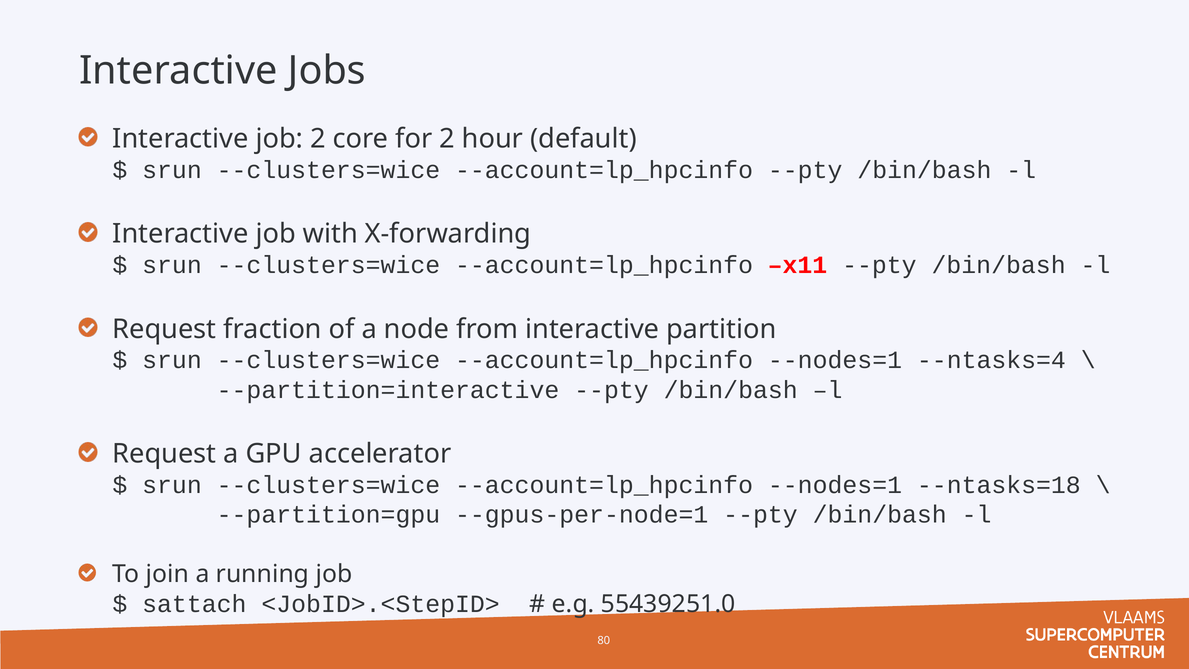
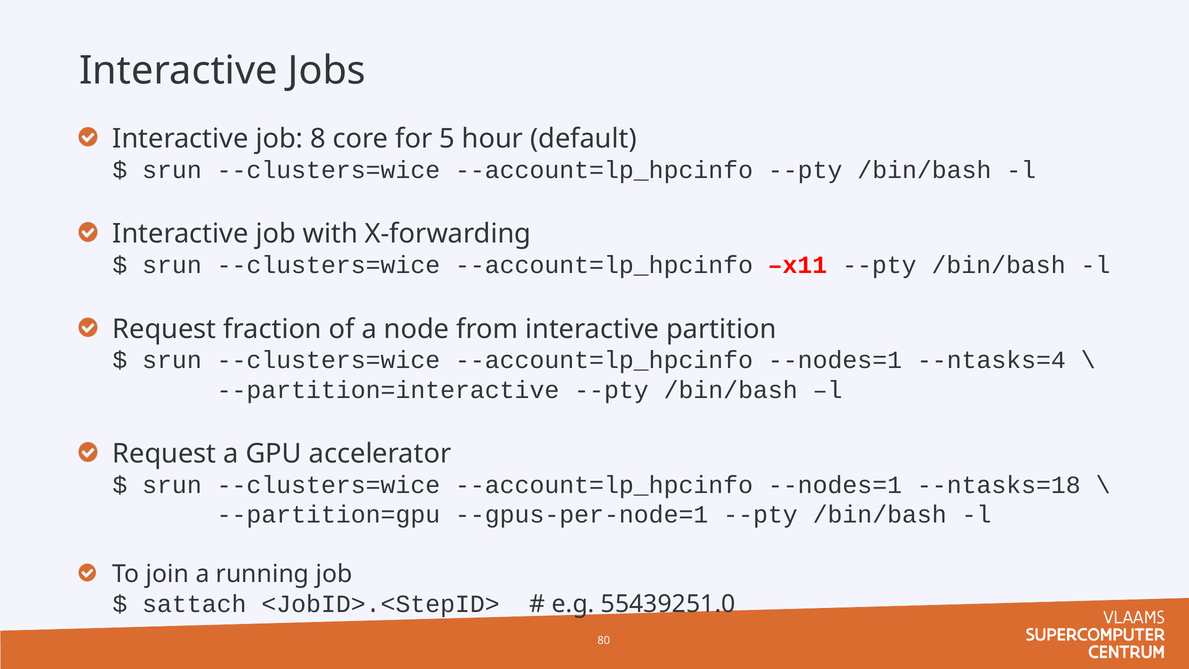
job 2: 2 -> 8
for 2: 2 -> 5
